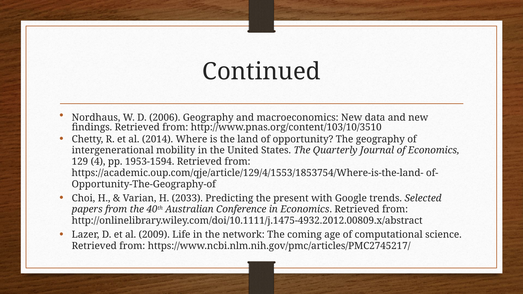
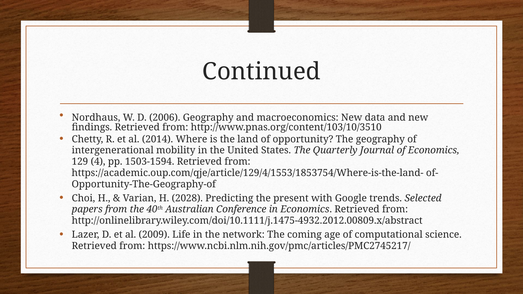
1953-1594: 1953-1594 -> 1503-1594
2033: 2033 -> 2028
